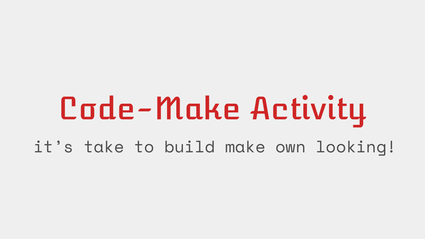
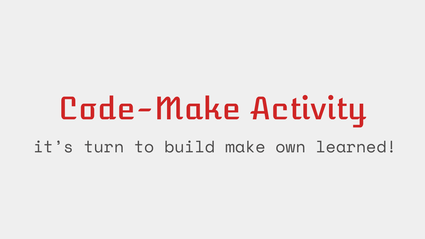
take: take -> turn
looking: looking -> learned
